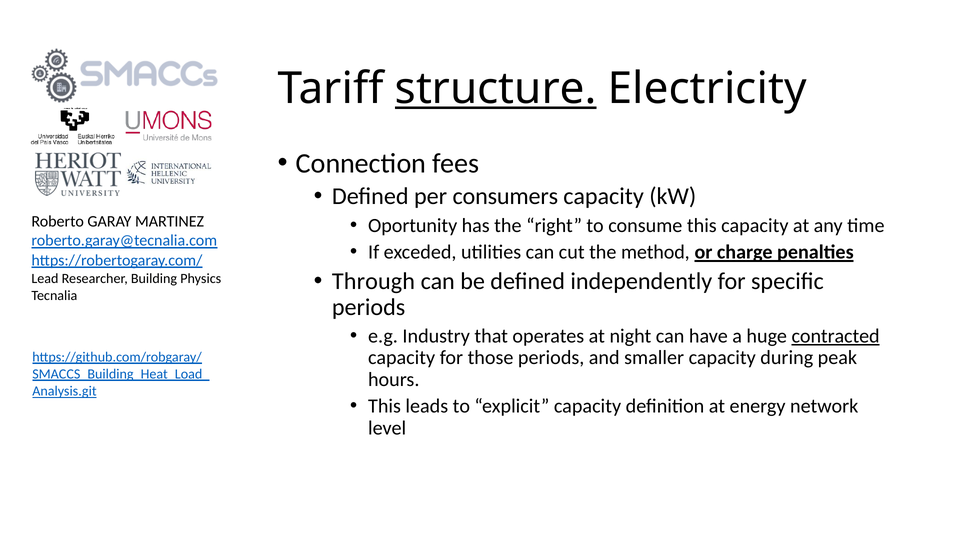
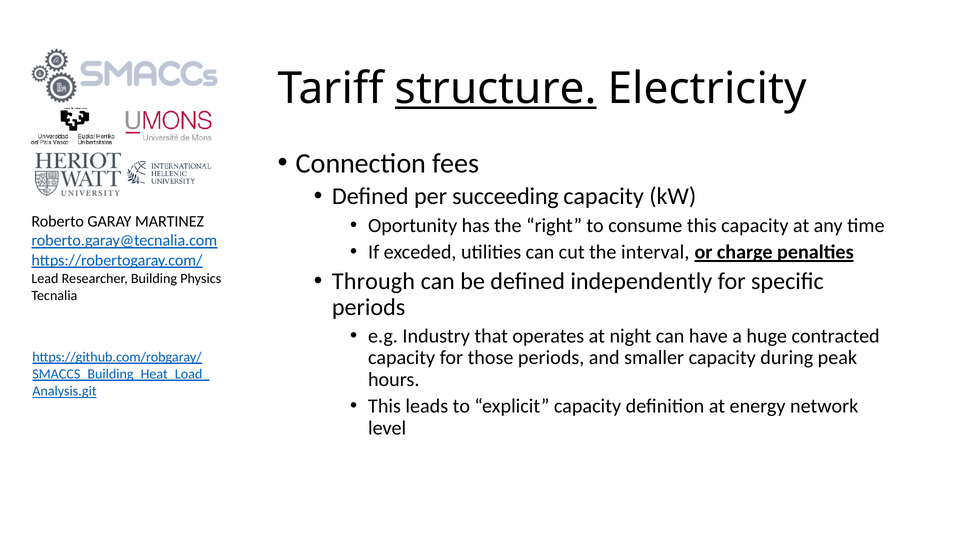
consumers: consumers -> succeeding
method: method -> interval
contracted underline: present -> none
